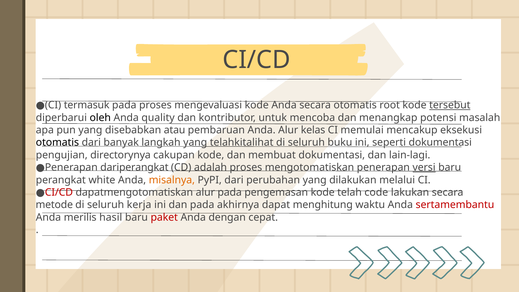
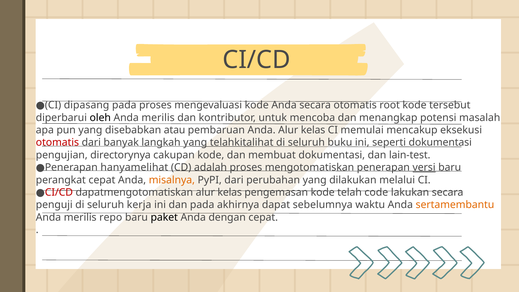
termasuk: termasuk -> dipasang
tersebut underline: present -> none
quality at (158, 118): quality -> merilis
otomatis at (57, 143) colour: black -> red
lain-lagi: lain-lagi -> lain-test
dariperangkat: dariperangkat -> hanyamelihat
perangkat white: white -> cepat
dapatmengotomatiskan alur pada: pada -> kelas
metode: metode -> penguji
menghitung: menghitung -> sebelumnya
sertamembantu colour: red -> orange
hasil: hasil -> repo
paket colour: red -> black
